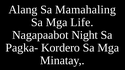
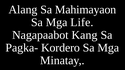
Mamahaling: Mamahaling -> Mahimayaon
Night: Night -> Kang
